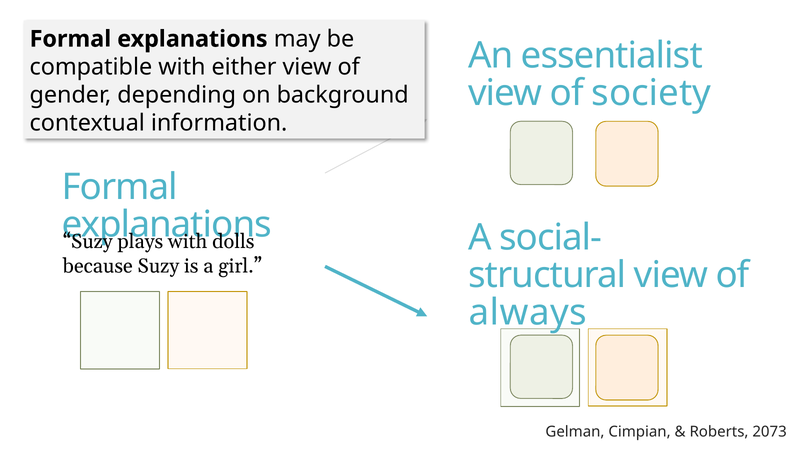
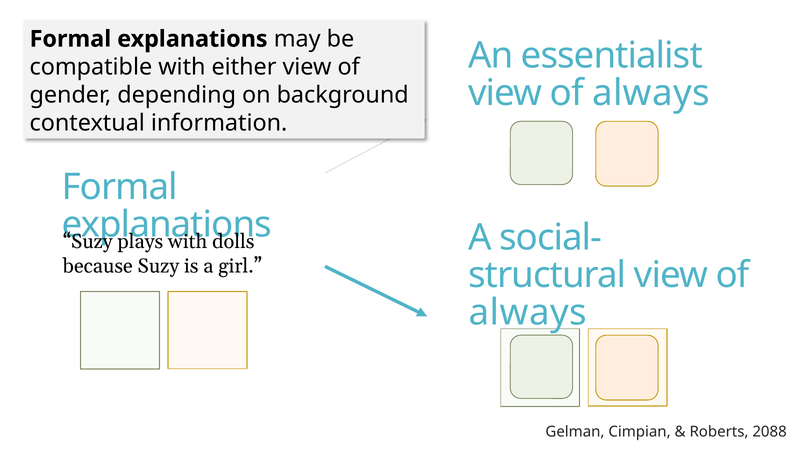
society at (651, 93): society -> always
2073: 2073 -> 2088
